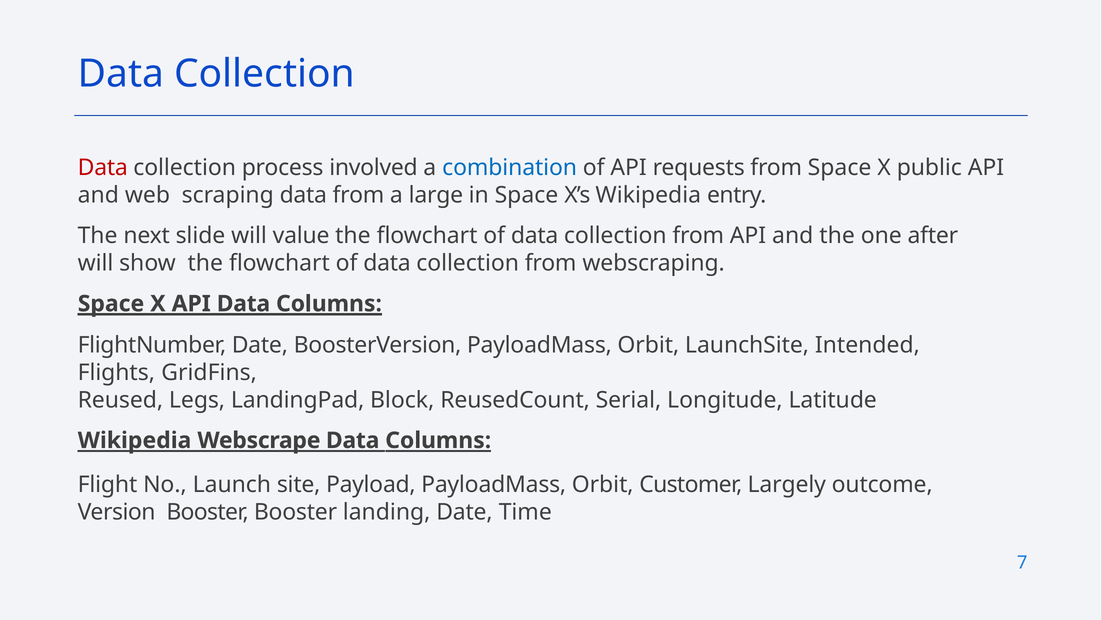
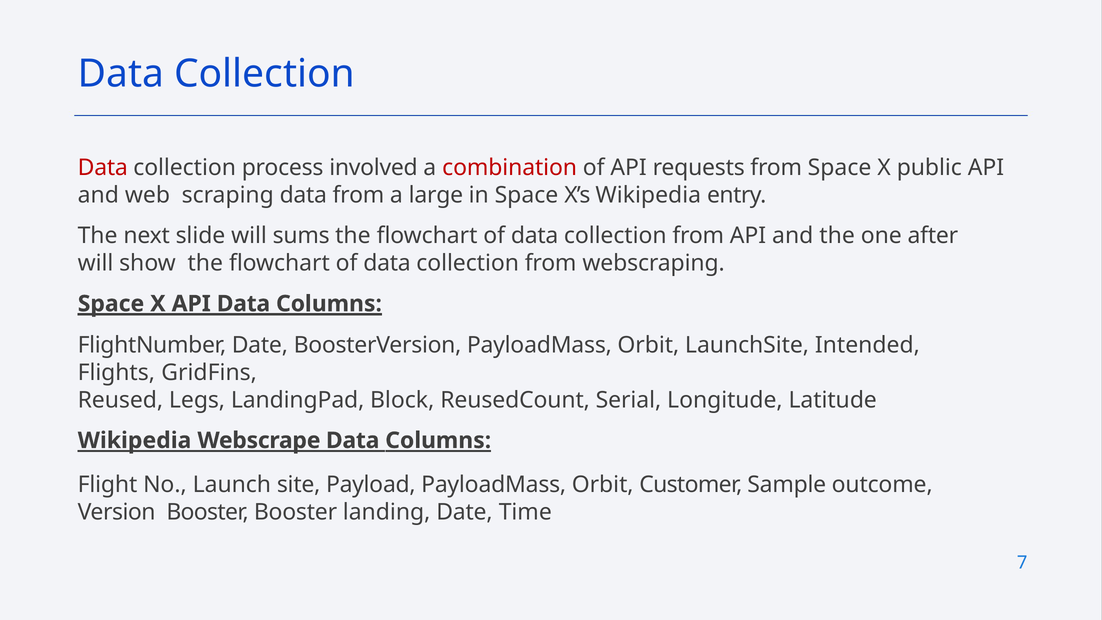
combination colour: blue -> red
value: value -> sums
Largely: Largely -> Sample
